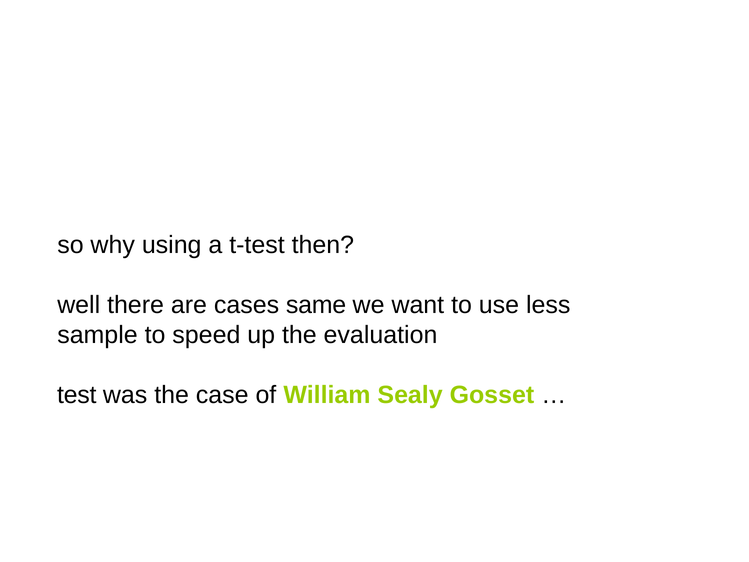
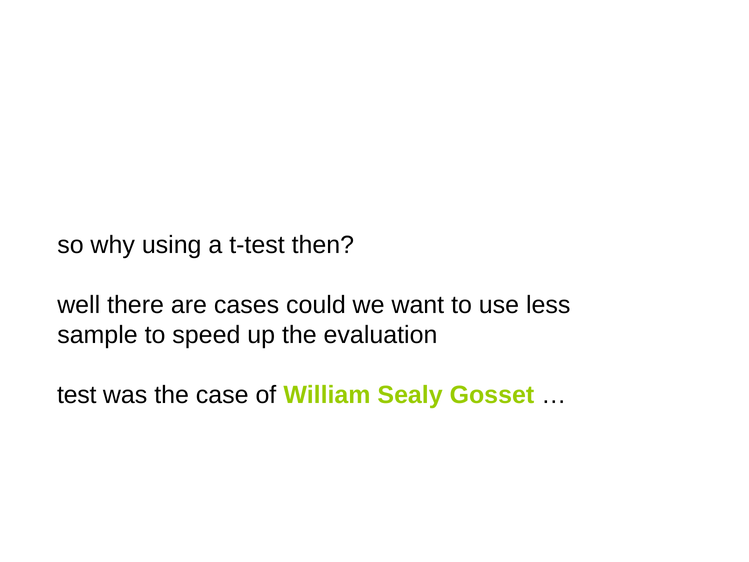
same: same -> could
